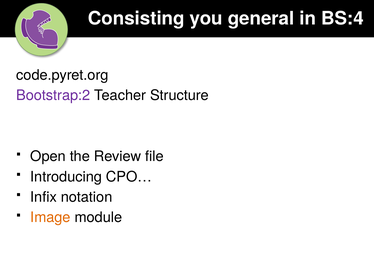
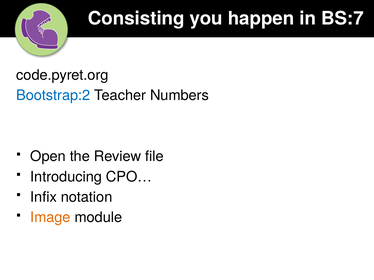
general: general -> happen
BS:4: BS:4 -> BS:7
Bootstrap:2 colour: purple -> blue
Structure: Structure -> Numbers
